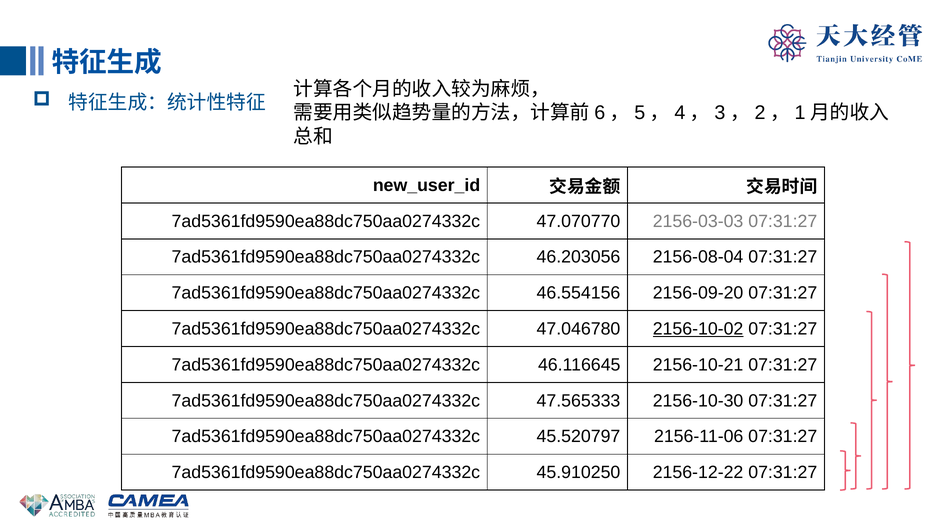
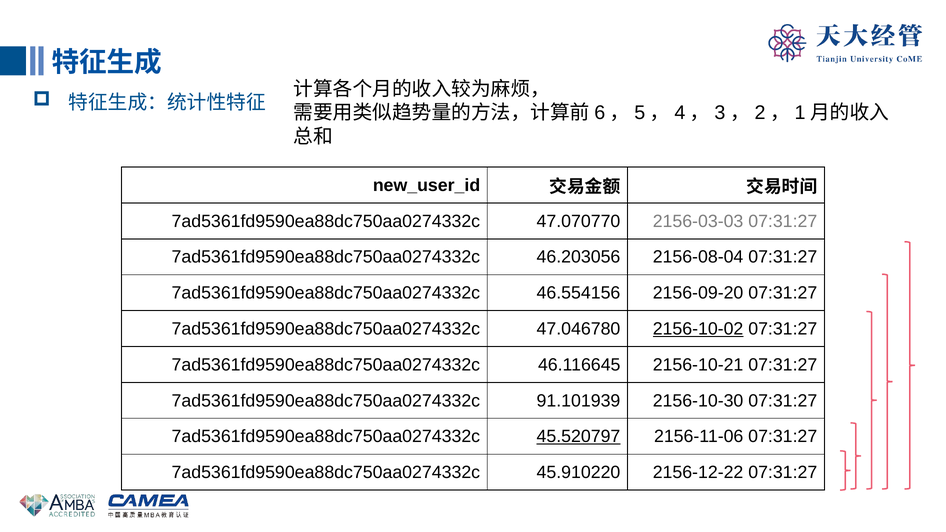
47.565333: 47.565333 -> 91.101939
45.520797 underline: none -> present
45.910250: 45.910250 -> 45.910220
